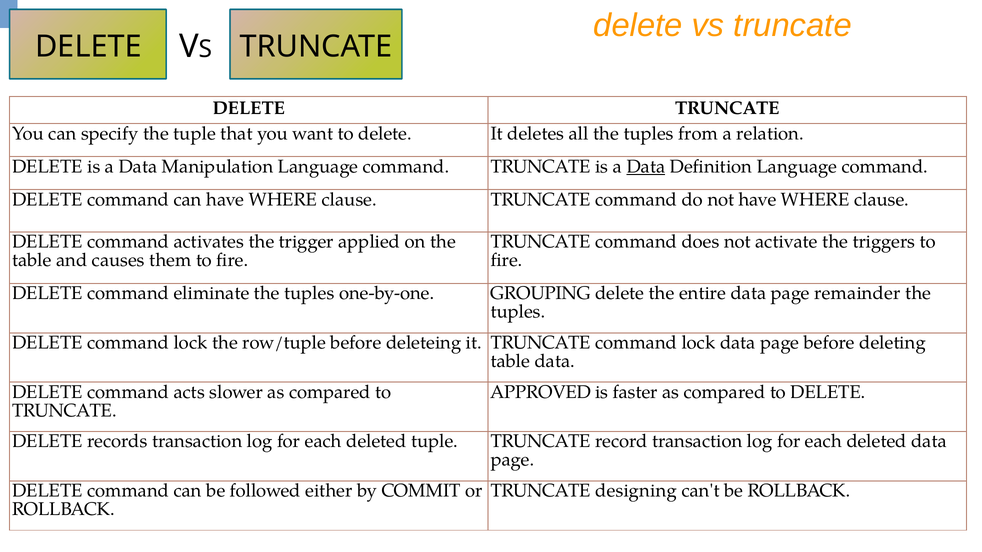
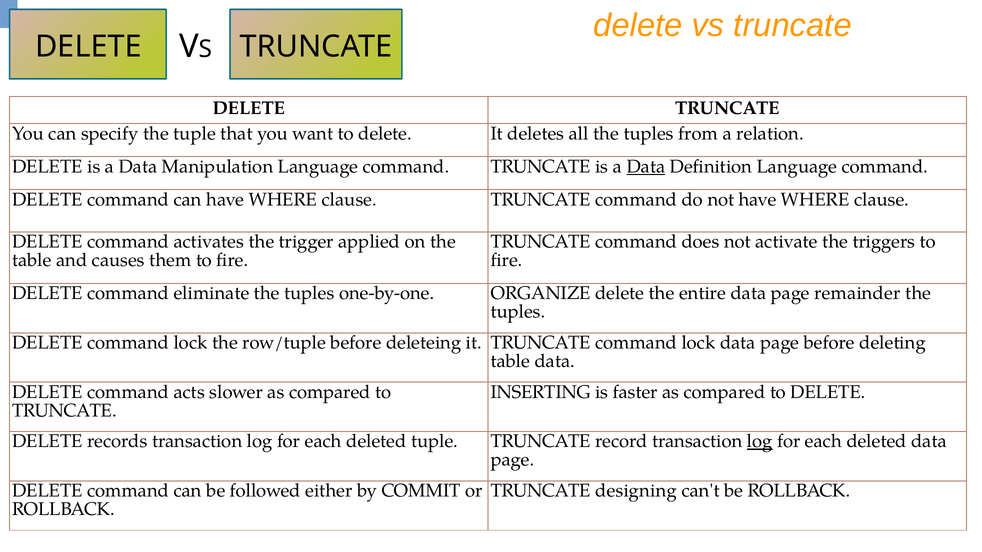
GROUPING: GROUPING -> ORGANIZE
APPROVED: APPROVED -> INSERTING
log at (760, 442) underline: none -> present
